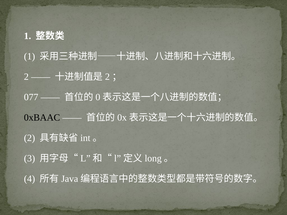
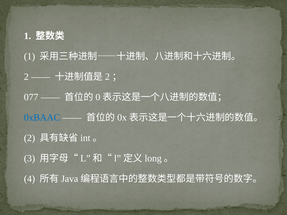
0xBAAC colour: black -> blue
